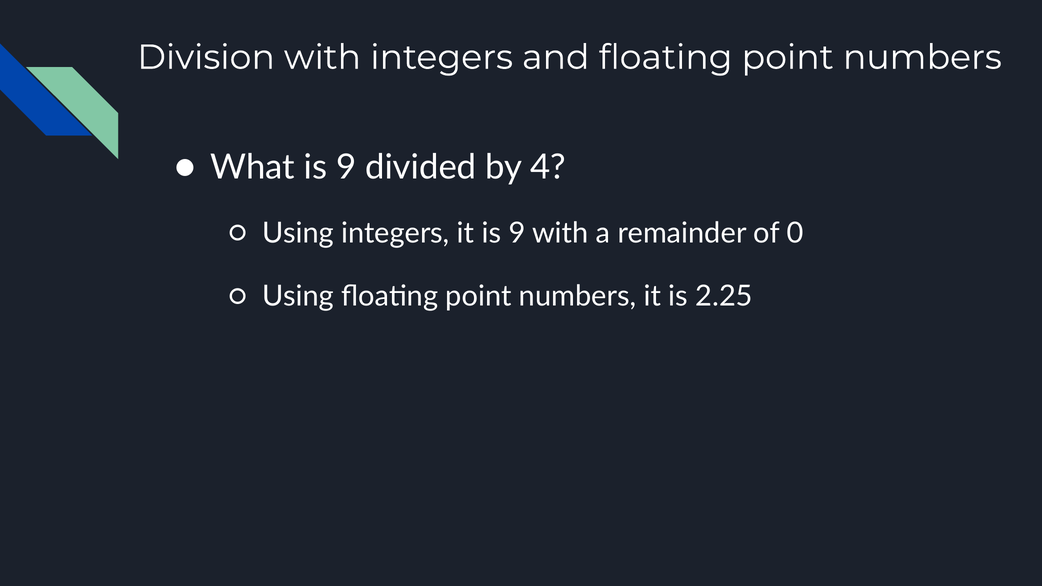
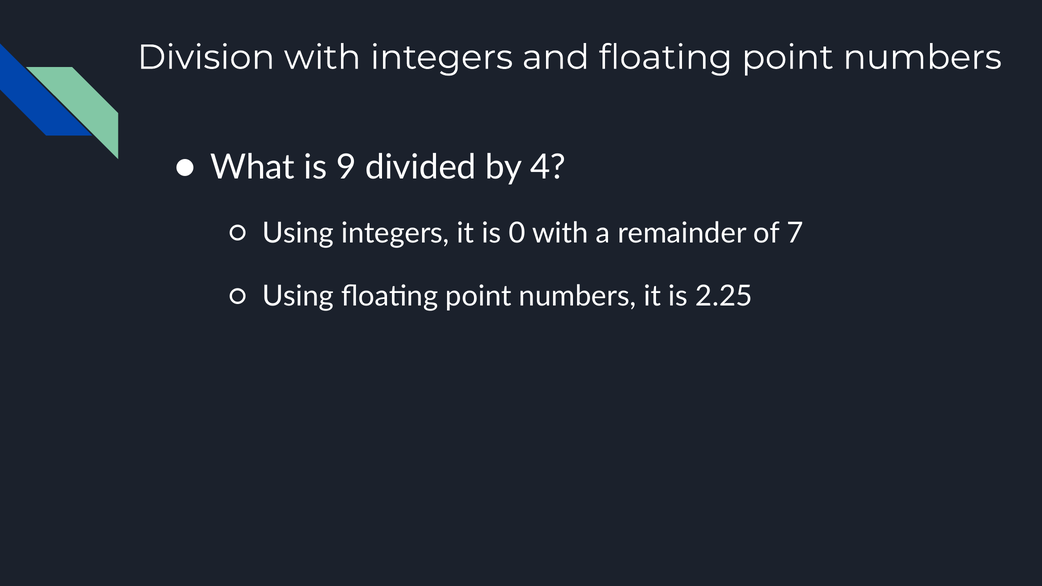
it is 9: 9 -> 0
0: 0 -> 7
